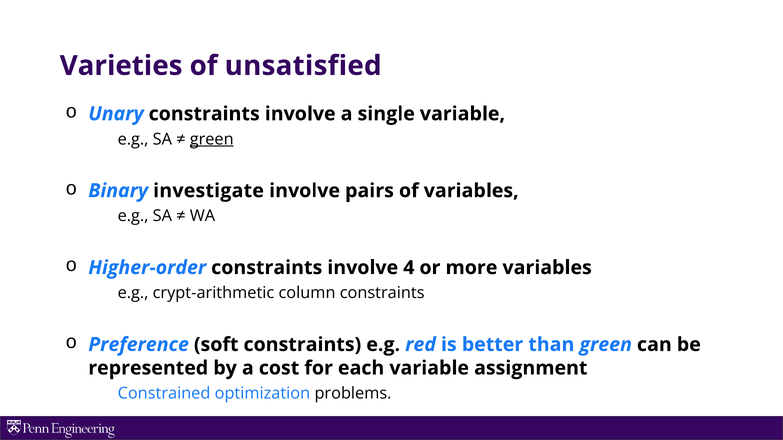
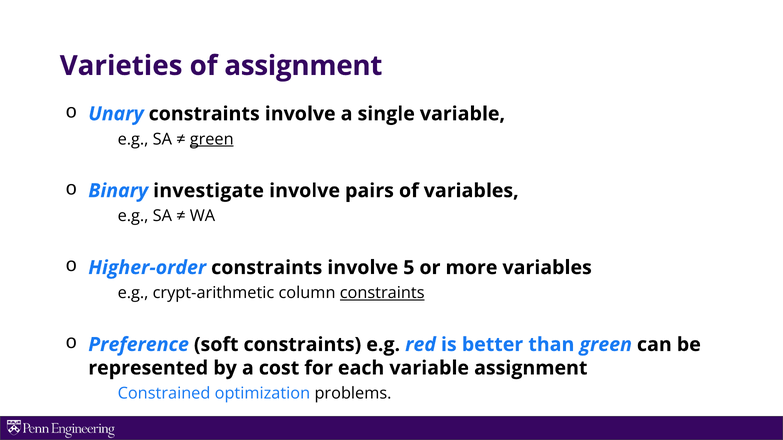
of unsatisfied: unsatisfied -> assignment
4: 4 -> 5
constraints at (382, 293) underline: none -> present
